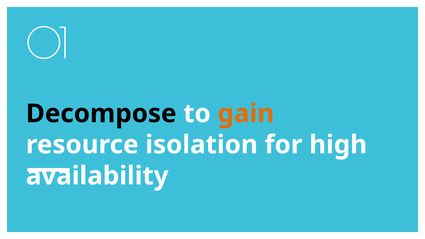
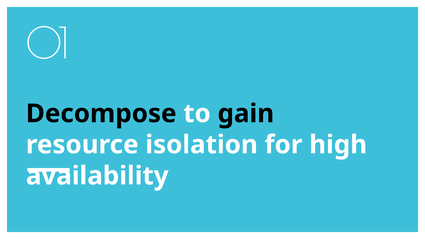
gain colour: orange -> black
